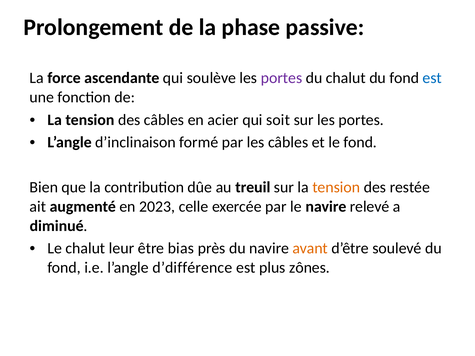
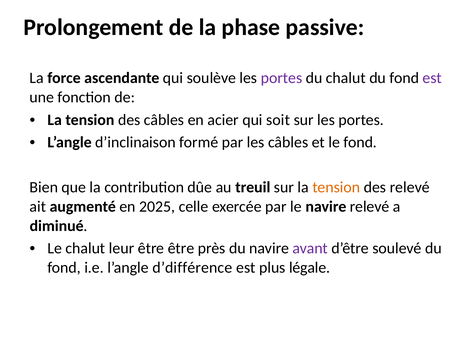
est at (432, 78) colour: blue -> purple
des restée: restée -> relevé
2023: 2023 -> 2025
être bias: bias -> être
avant colour: orange -> purple
zônes: zônes -> légale
